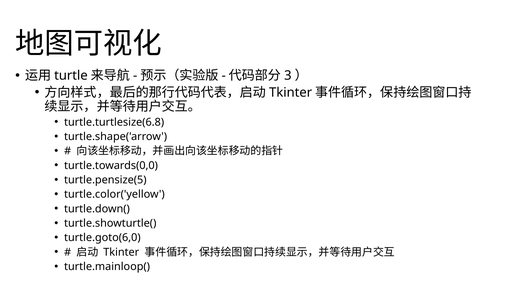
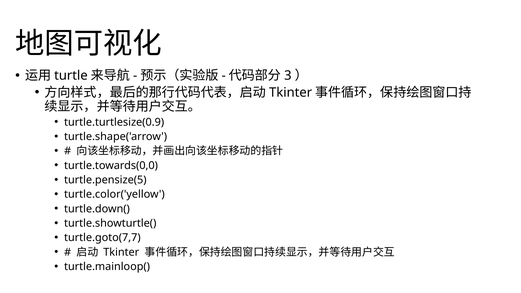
turtle.turtlesize(6.8: turtle.turtlesize(6.8 -> turtle.turtlesize(0.9
turtle.goto(6,0: turtle.goto(6,0 -> turtle.goto(7,7
